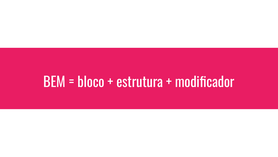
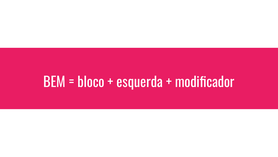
estrutura: estrutura -> esquerda
